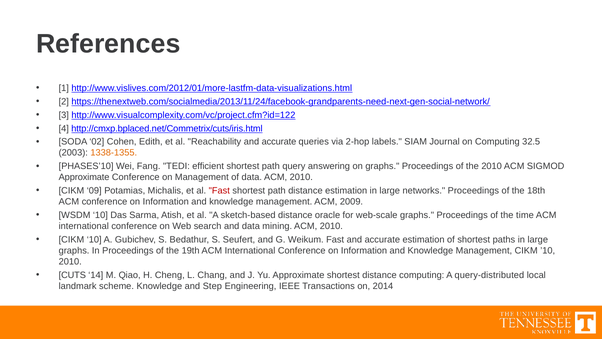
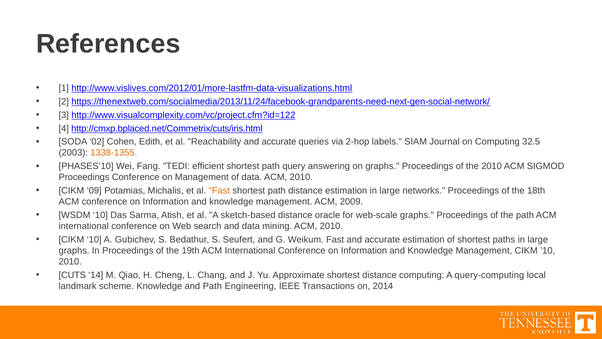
Approximate at (84, 177): Approximate -> Proceedings
Fast at (219, 191) colour: red -> orange
the time: time -> path
query-distributed: query-distributed -> query-computing
and Step: Step -> Path
